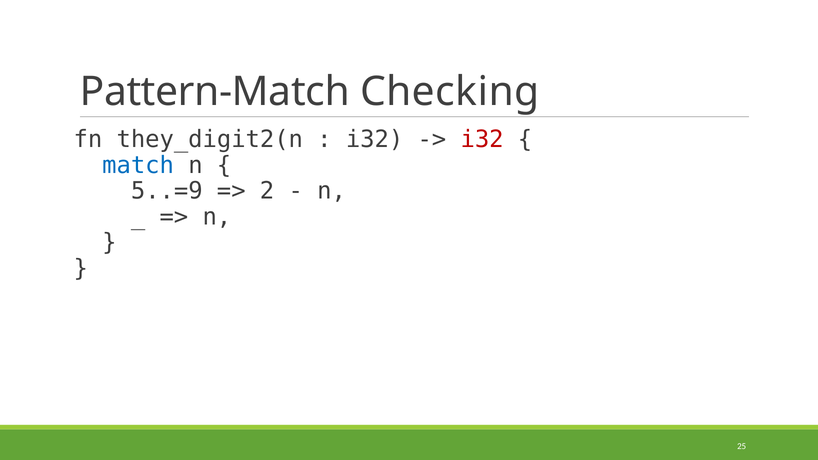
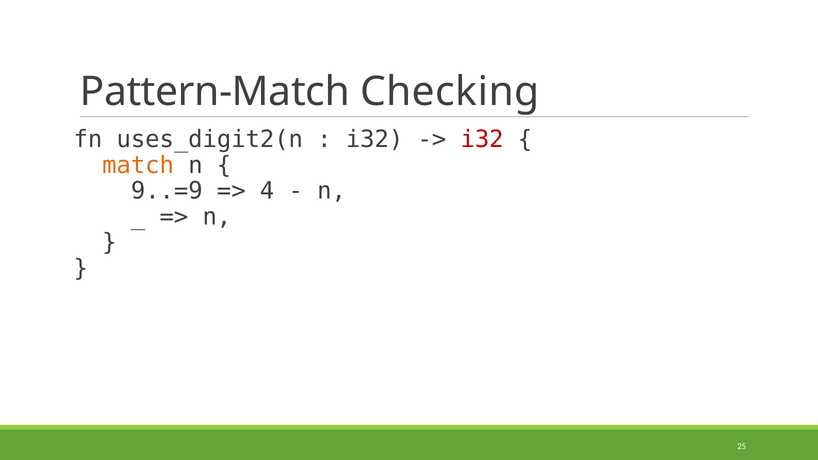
they_digit2(n: they_digit2(n -> uses_digit2(n
match colour: blue -> orange
5..=9: 5..=9 -> 9..=9
2: 2 -> 4
